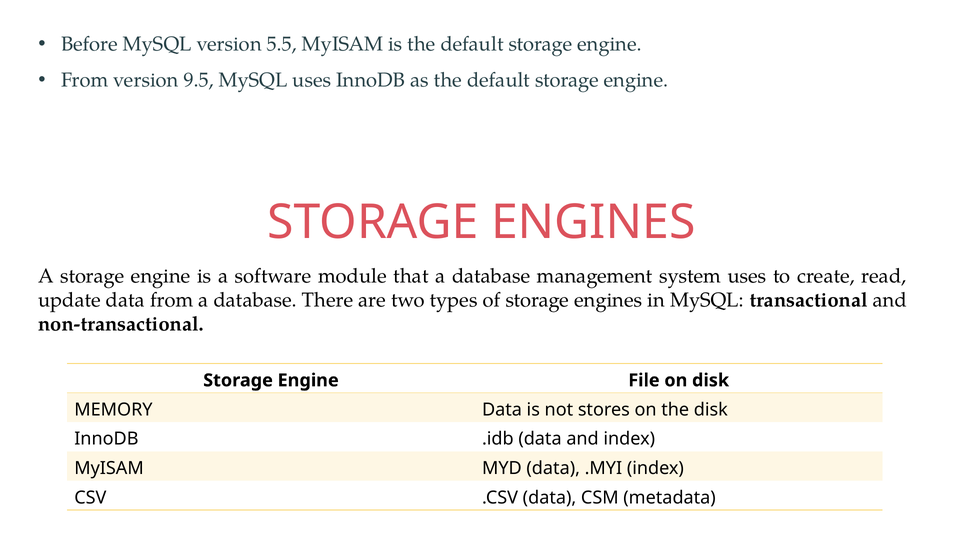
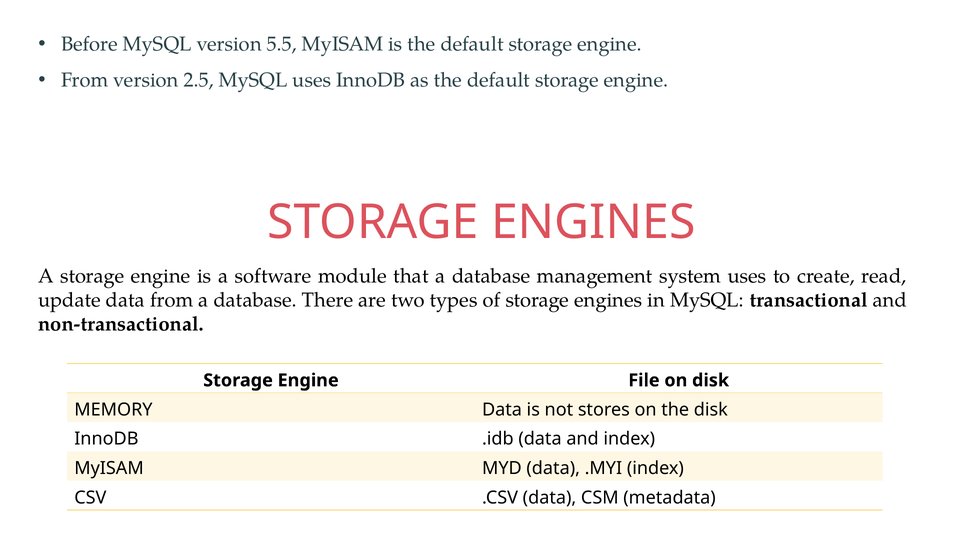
9.5: 9.5 -> 2.5
